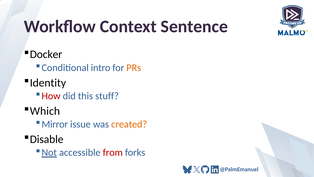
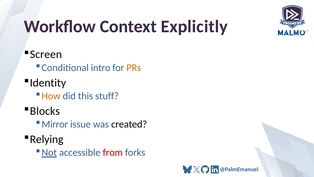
Sentence: Sentence -> Explicitly
Docker: Docker -> Screen
How colour: red -> orange
Which: Which -> Blocks
created colour: orange -> black
Disable: Disable -> Relying
